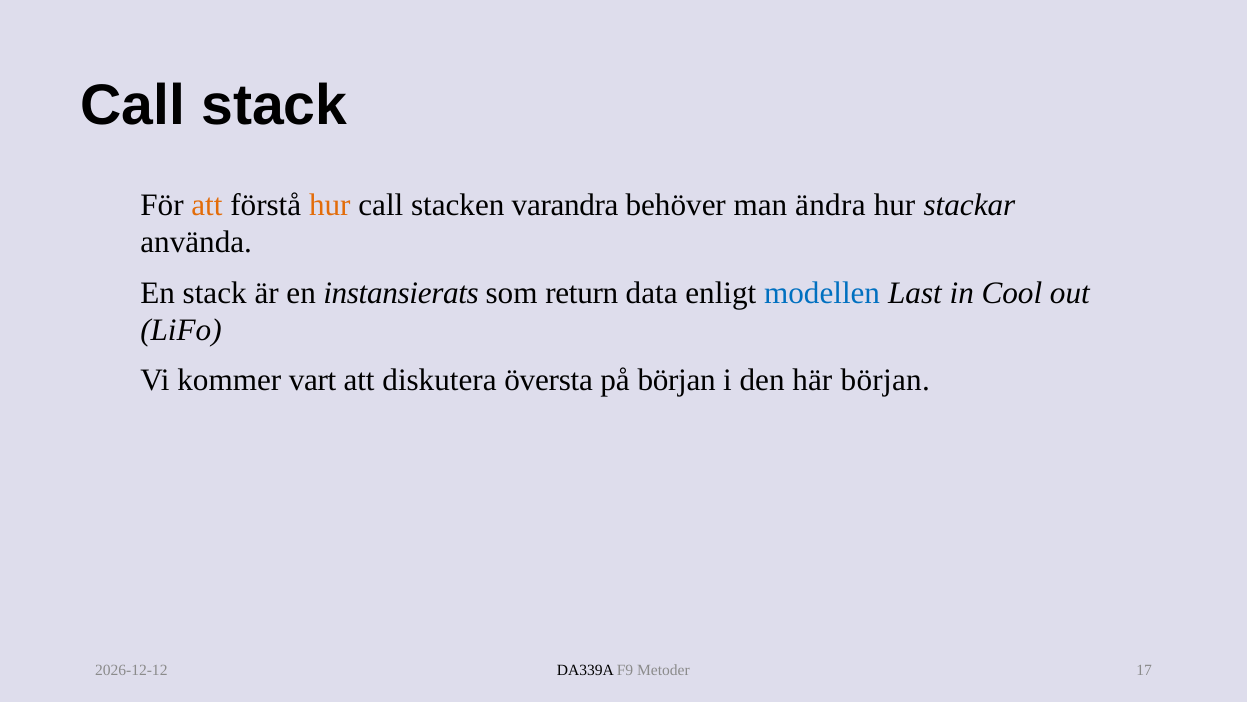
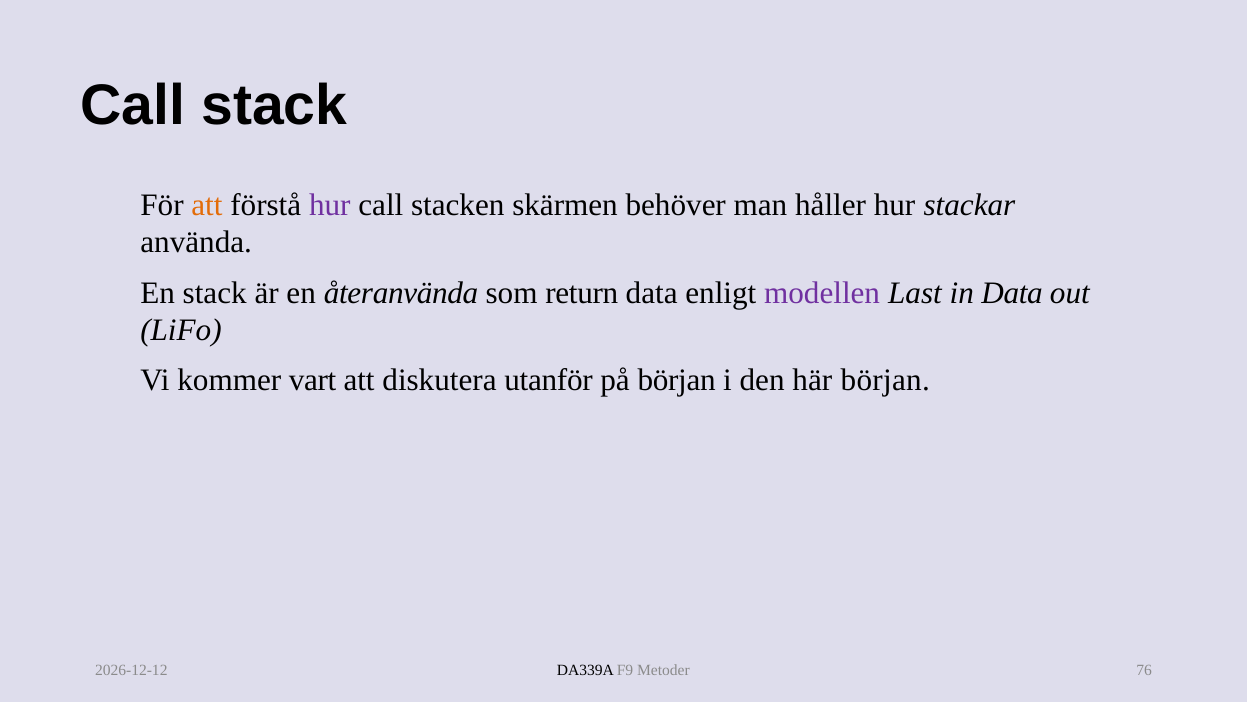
hur at (330, 205) colour: orange -> purple
varandra: varandra -> skärmen
ändra: ändra -> håller
instansierats: instansierats -> återanvända
modellen colour: blue -> purple
in Cool: Cool -> Data
översta: översta -> utanför
17: 17 -> 76
